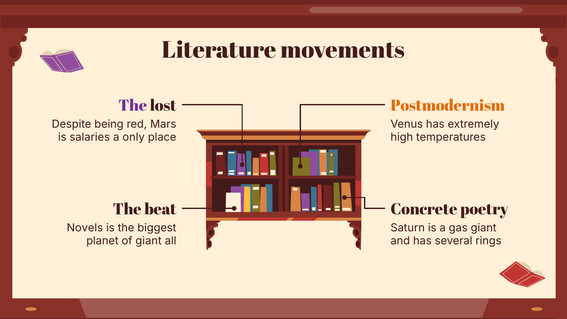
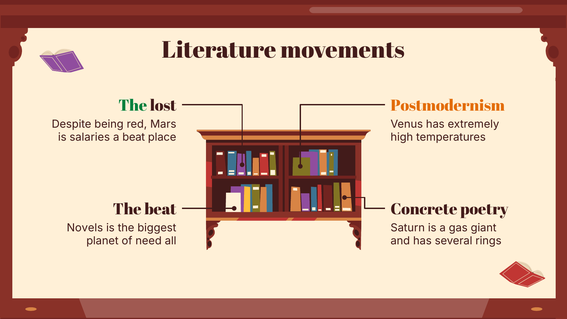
The at (133, 105) colour: purple -> green
a only: only -> beat
of giant: giant -> need
